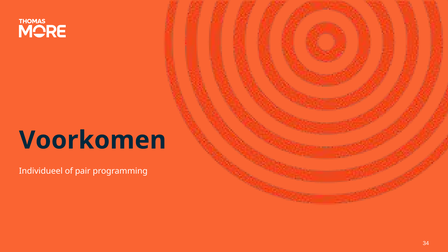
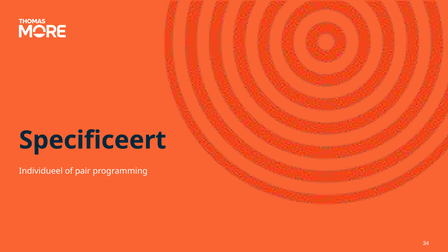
Voorkomen: Voorkomen -> Specificeert
